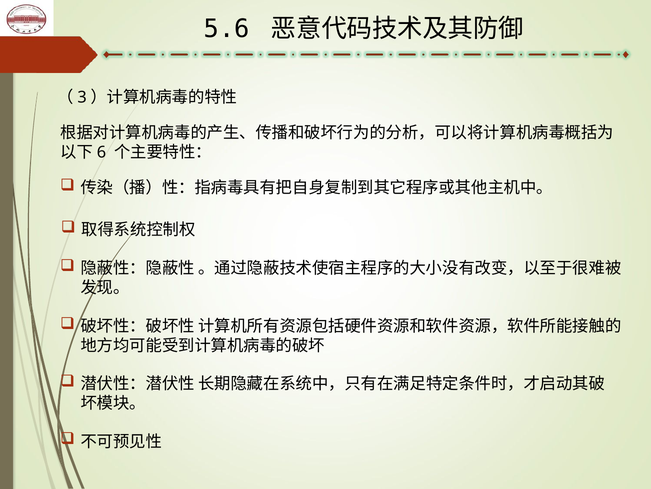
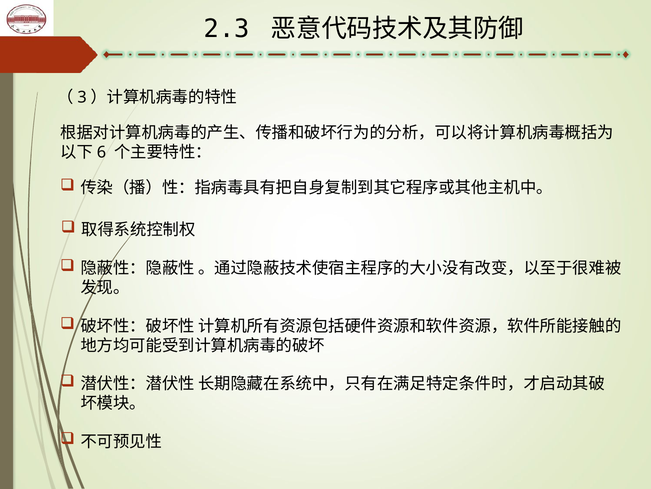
5.6: 5.6 -> 2.3
